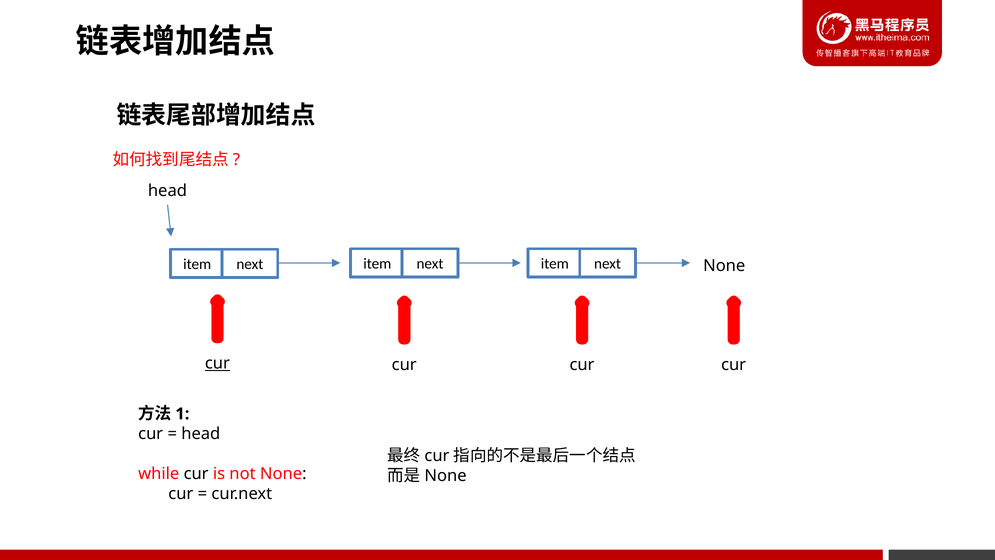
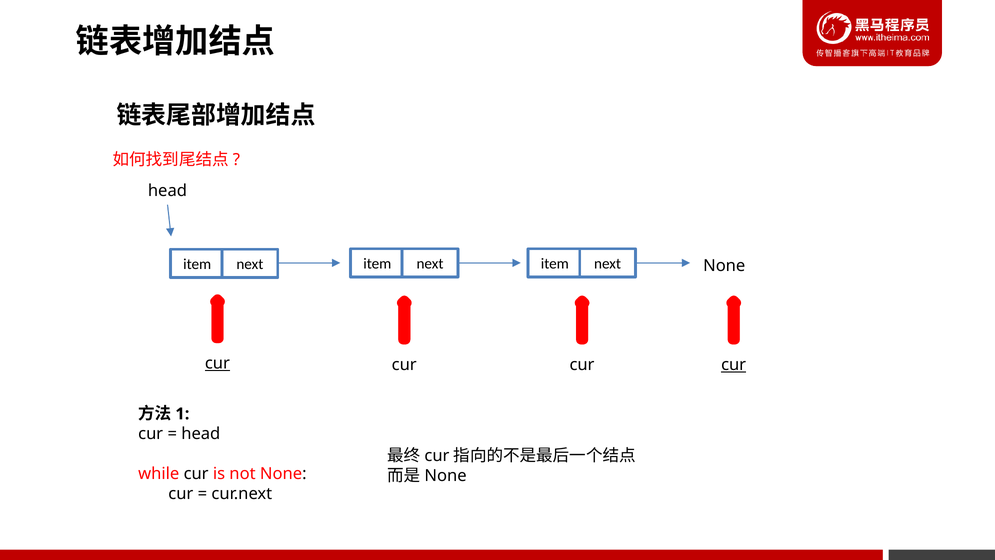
cur at (734, 365) underline: none -> present
